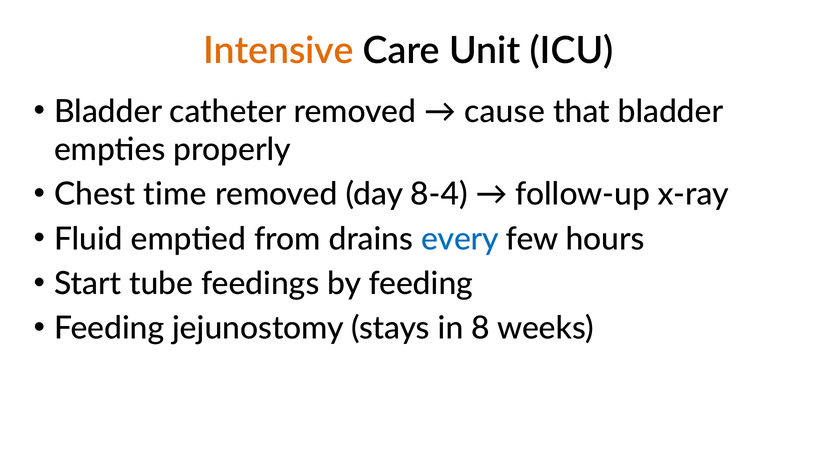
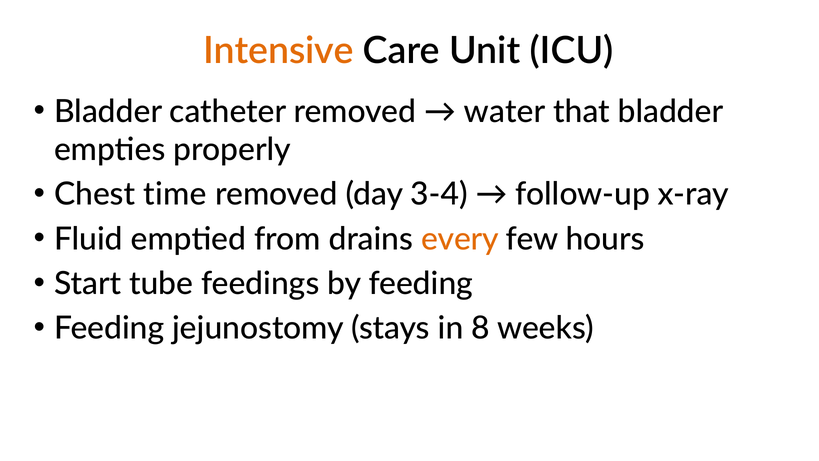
cause: cause -> water
8-4: 8-4 -> 3-4
every colour: blue -> orange
